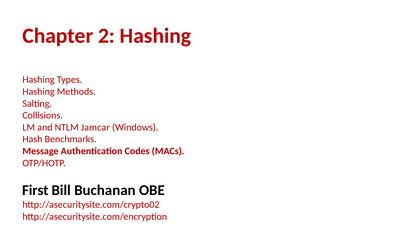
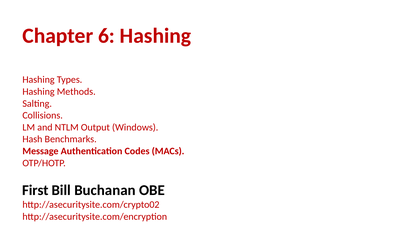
2: 2 -> 6
Jamcar: Jamcar -> Output
